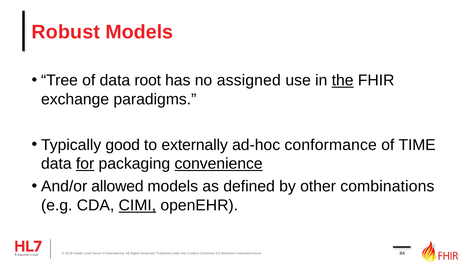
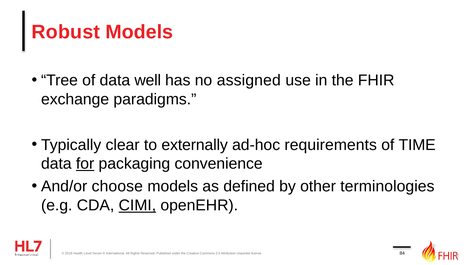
root: root -> well
the at (343, 80) underline: present -> none
good: good -> clear
conformance: conformance -> requirements
convenience underline: present -> none
allowed: allowed -> choose
combinations: combinations -> terminologies
